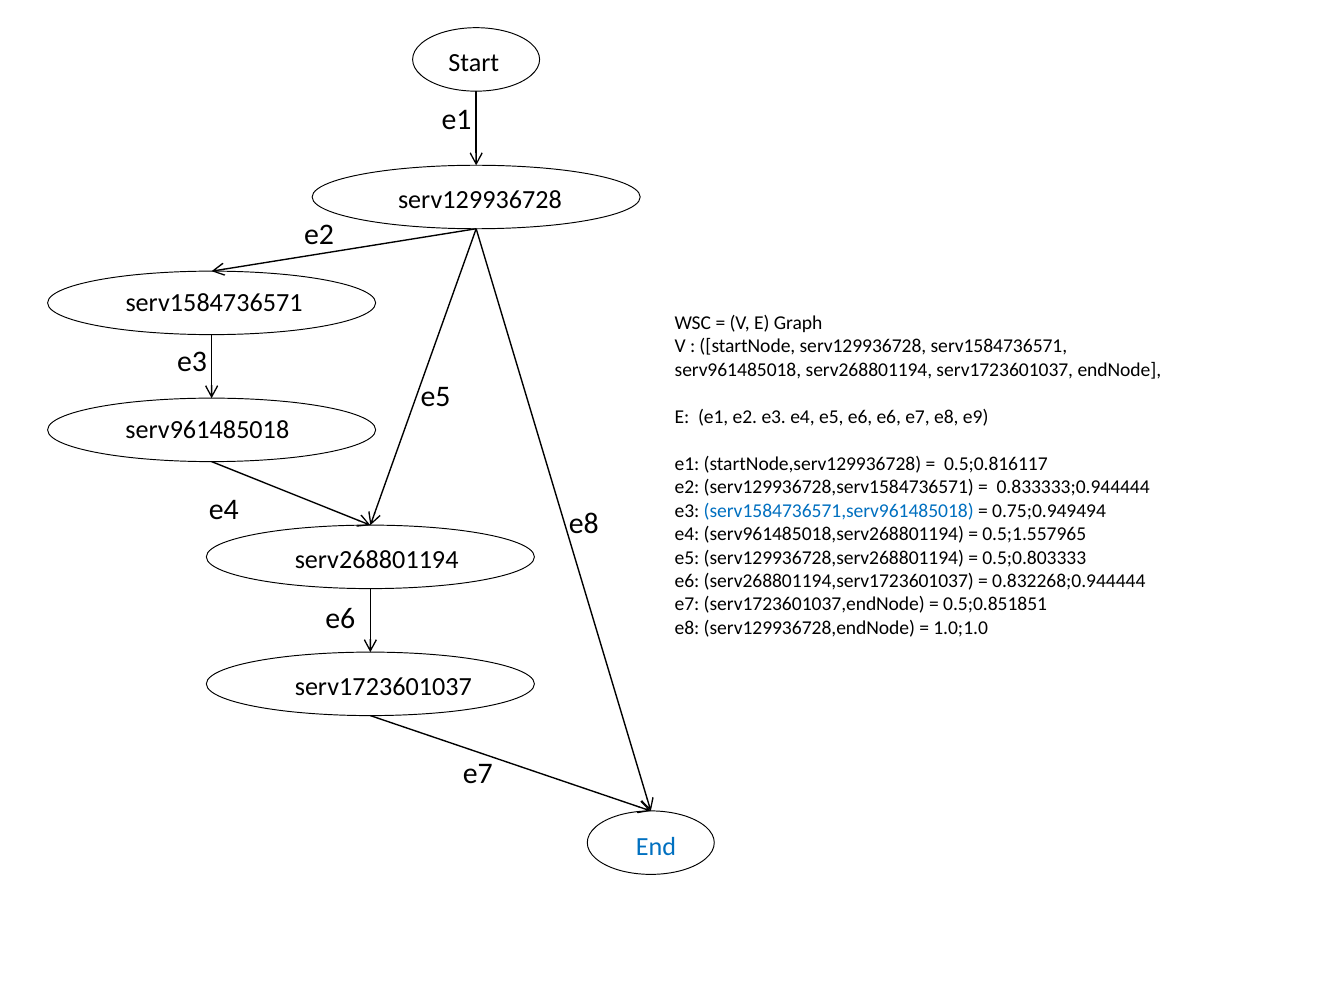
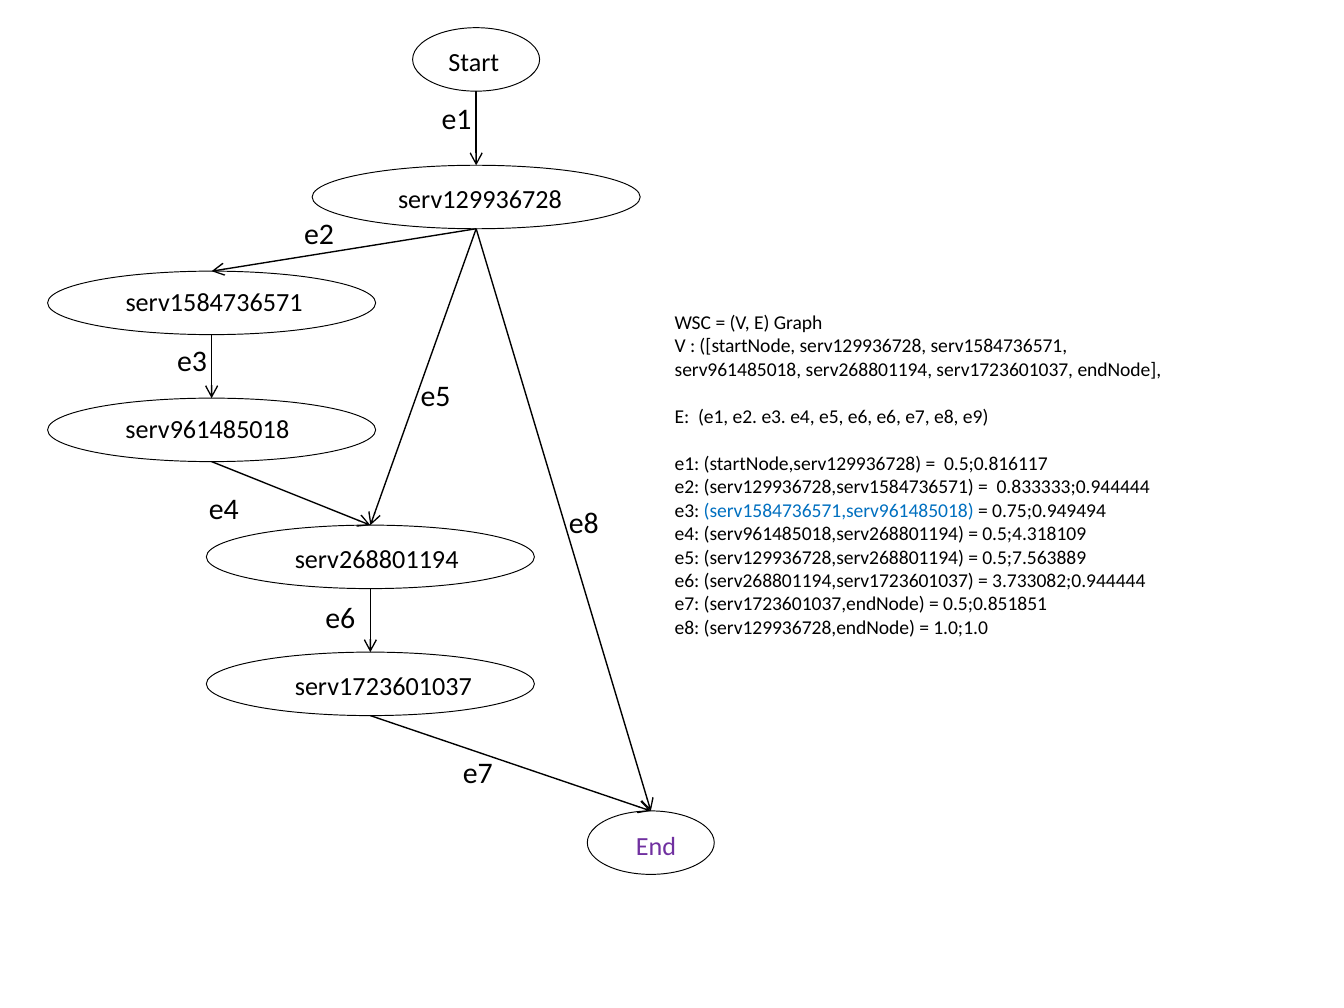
0.5;1.557965: 0.5;1.557965 -> 0.5;4.318109
0.5;0.803333: 0.5;0.803333 -> 0.5;7.563889
0.832268;0.944444: 0.832268;0.944444 -> 3.733082;0.944444
End colour: blue -> purple
